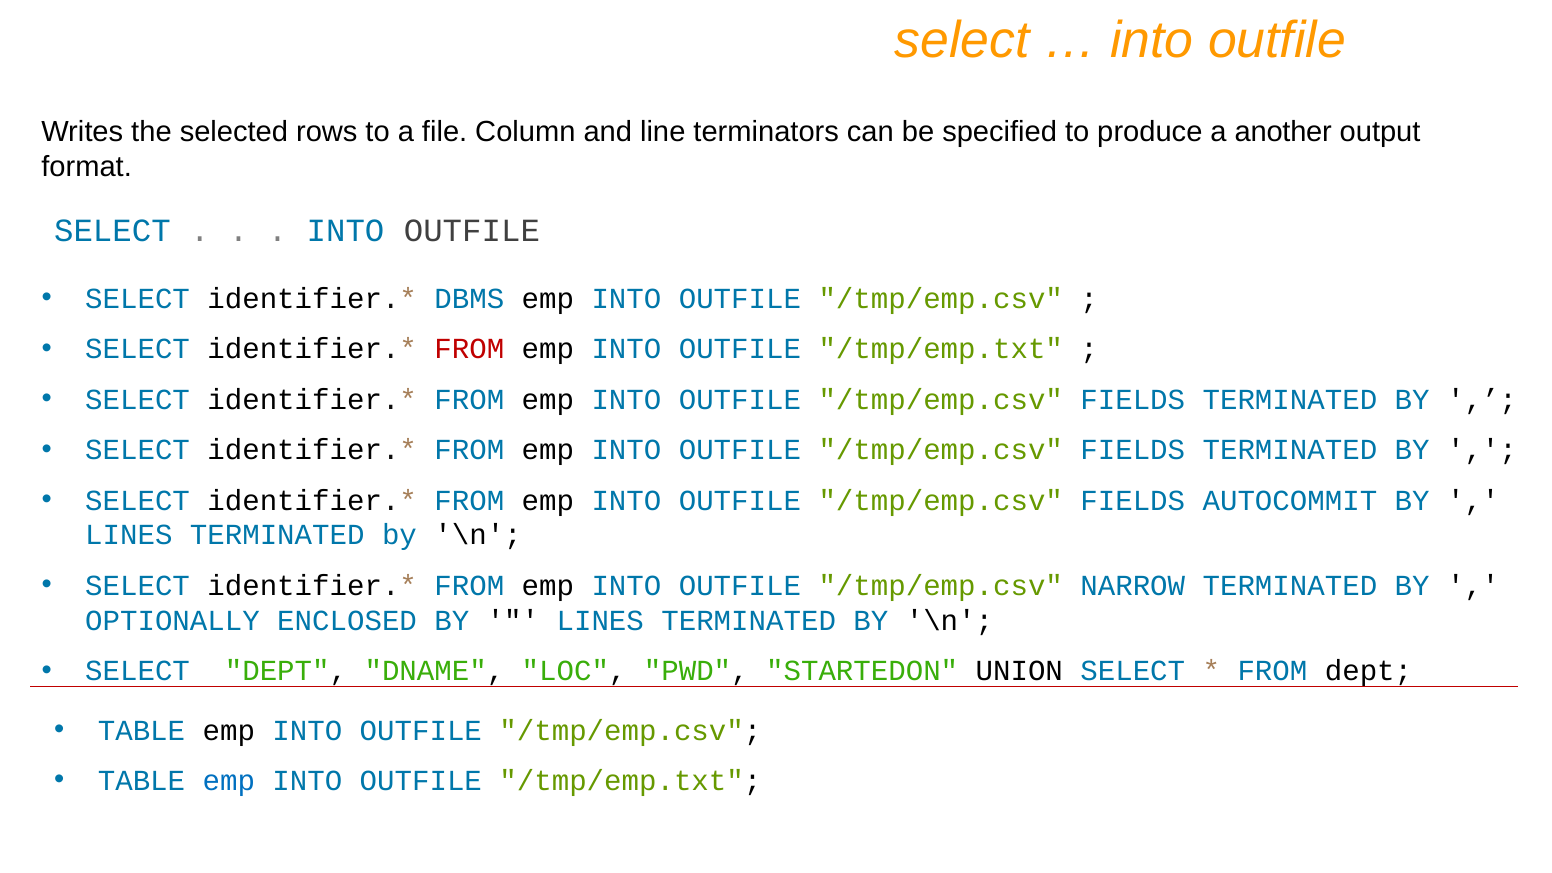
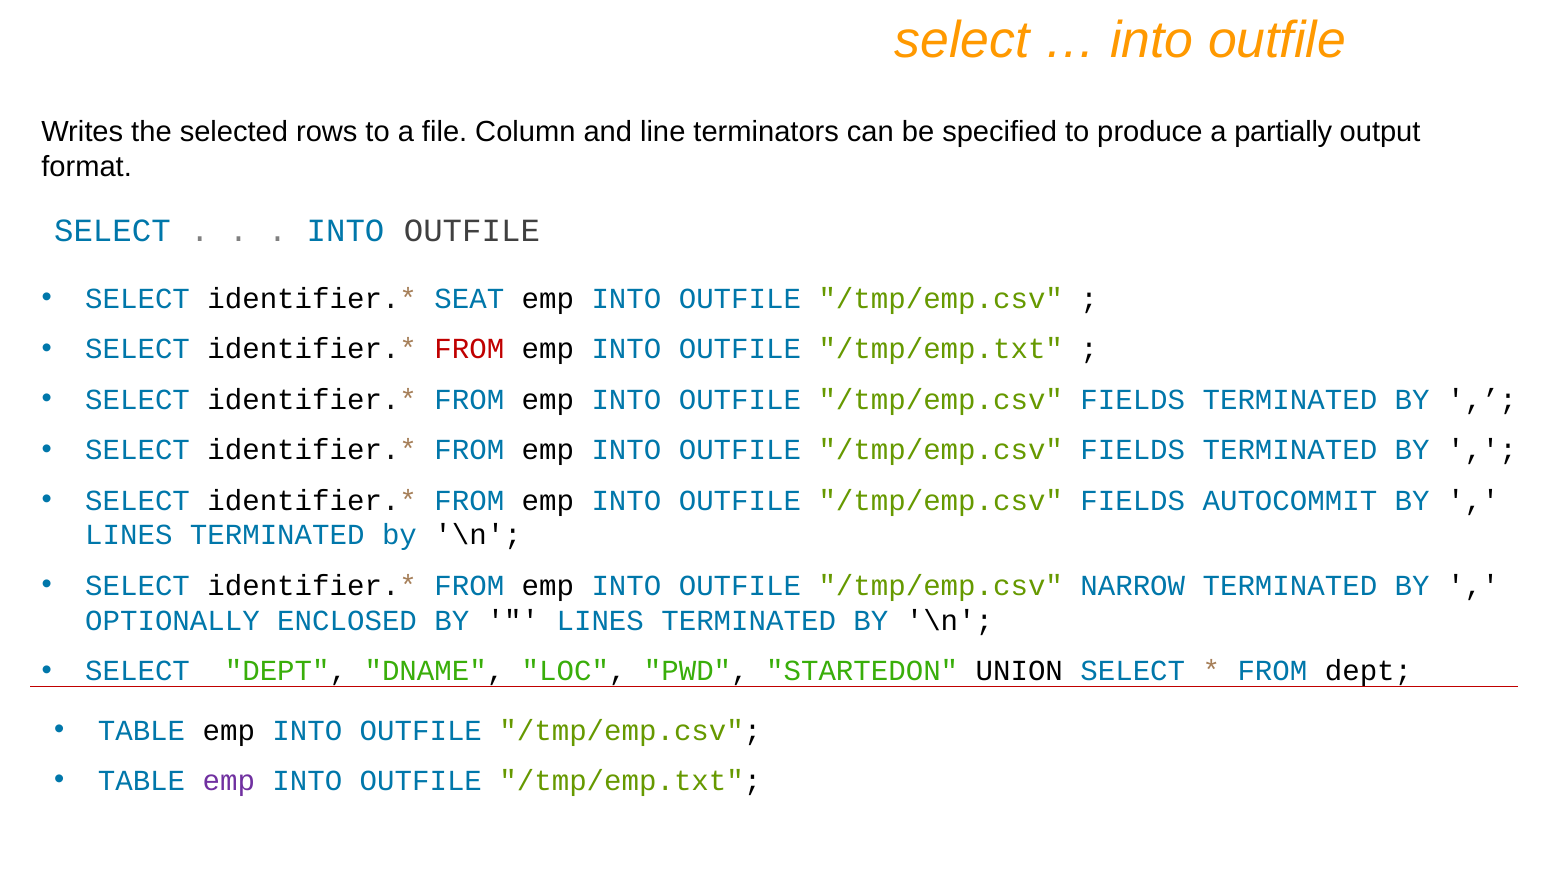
another: another -> partially
DBMS: DBMS -> SEAT
emp at (229, 781) colour: blue -> purple
